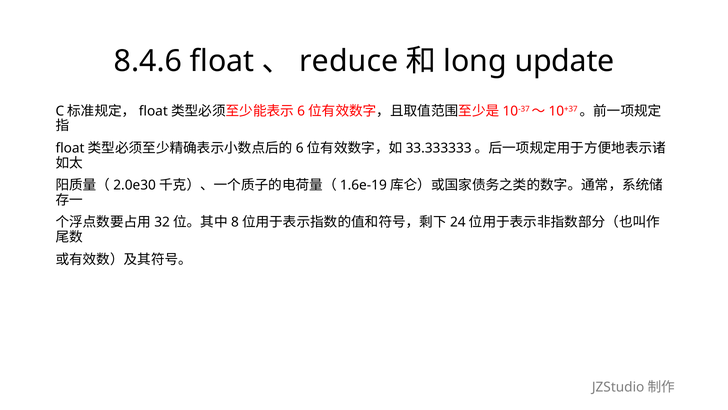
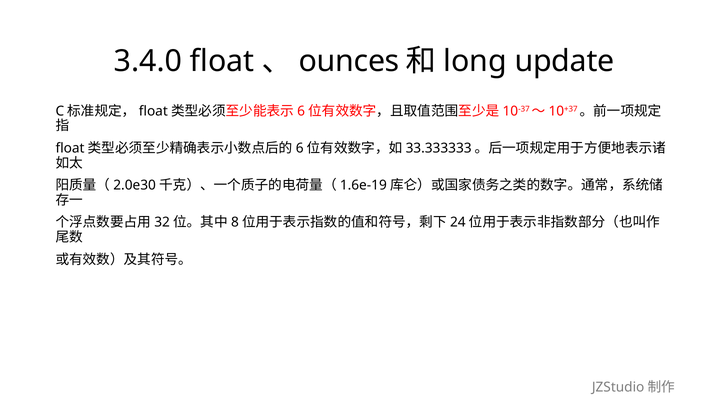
8.4.6: 8.4.6 -> 3.4.0
reduce: reduce -> ounces
